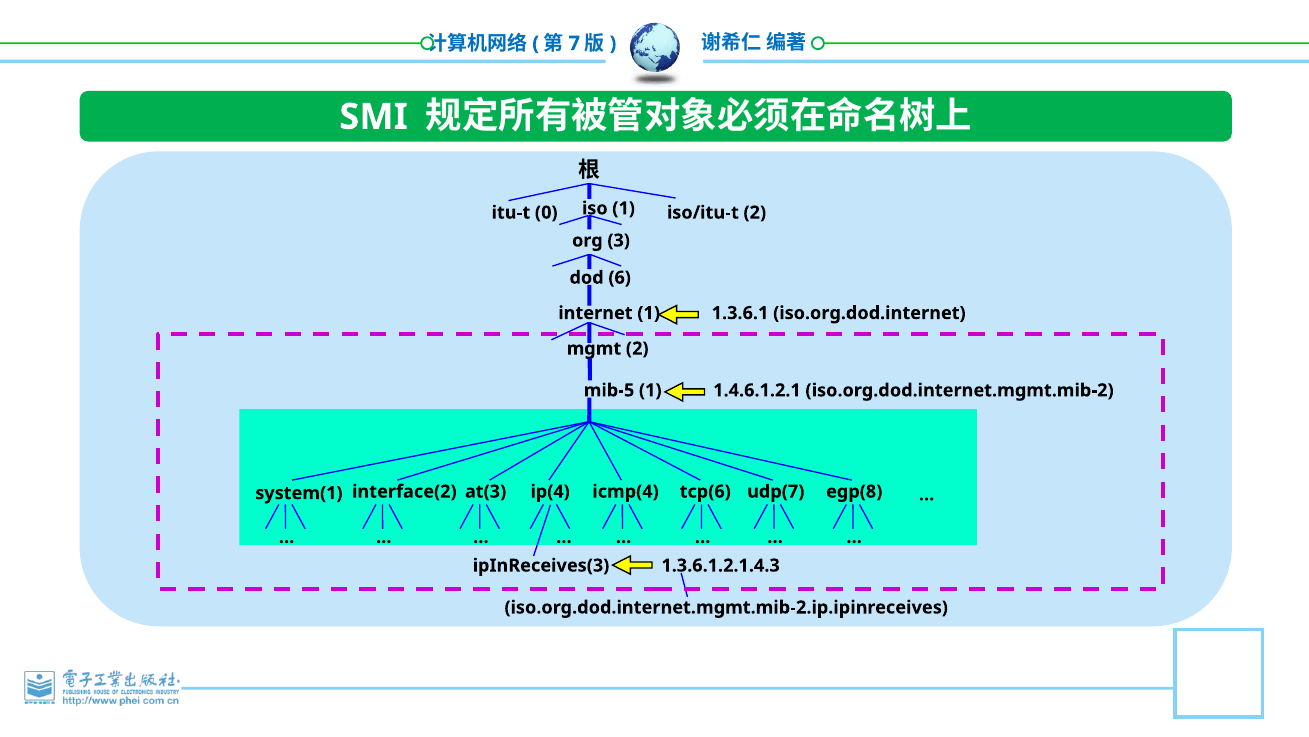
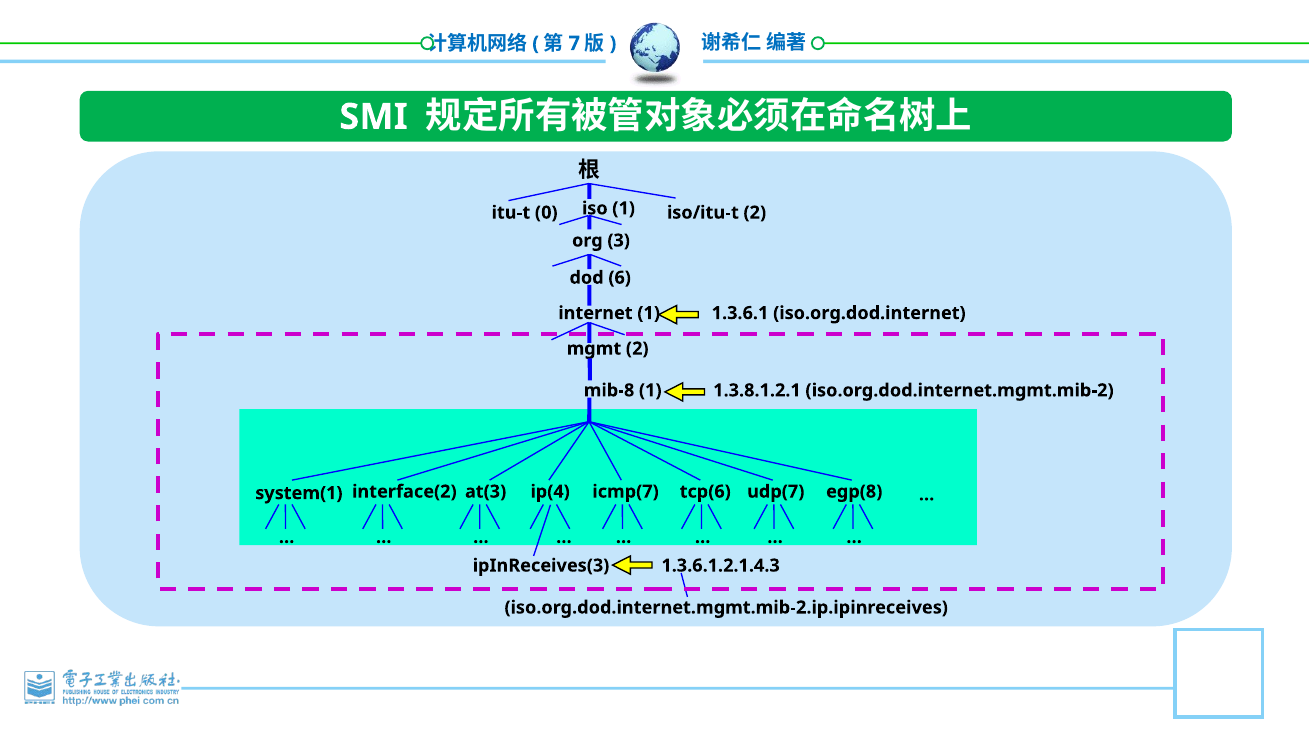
mib-5: mib-5 -> mib-8
1.4.6.1.2.1: 1.4.6.1.2.1 -> 1.3.8.1.2.1
icmp(4: icmp(4 -> icmp(7
